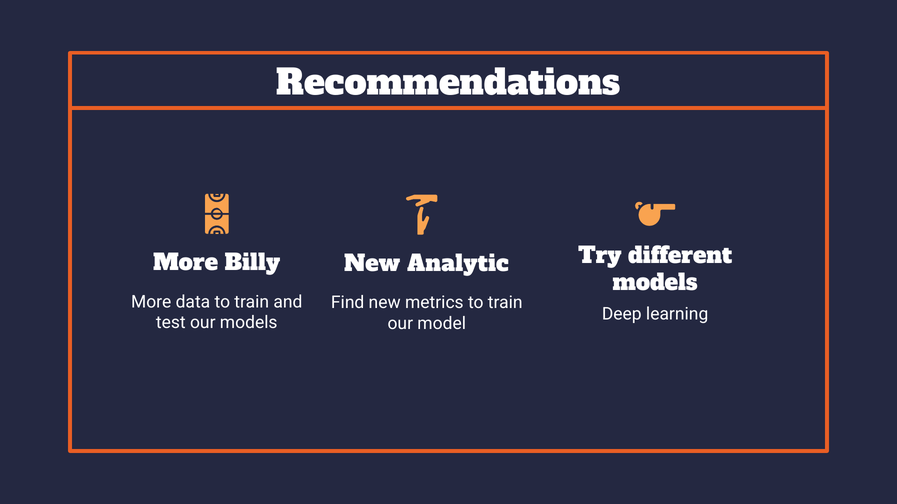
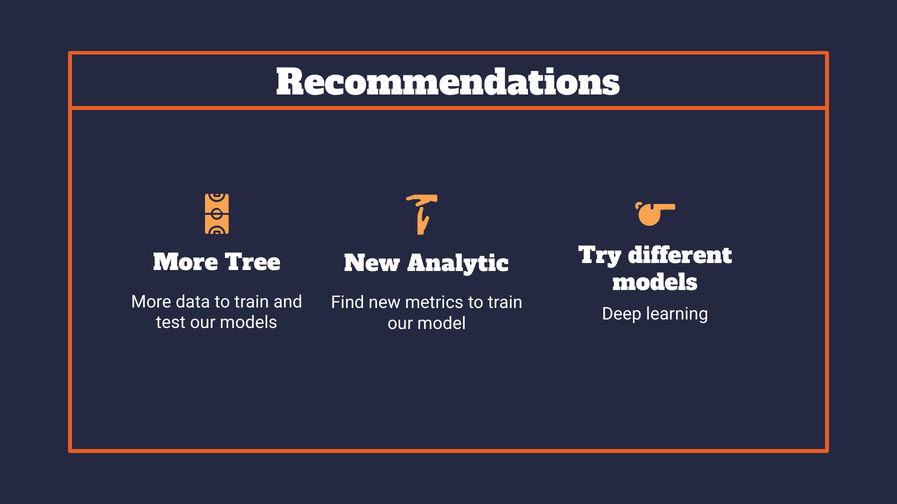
Billy: Billy -> Tree
